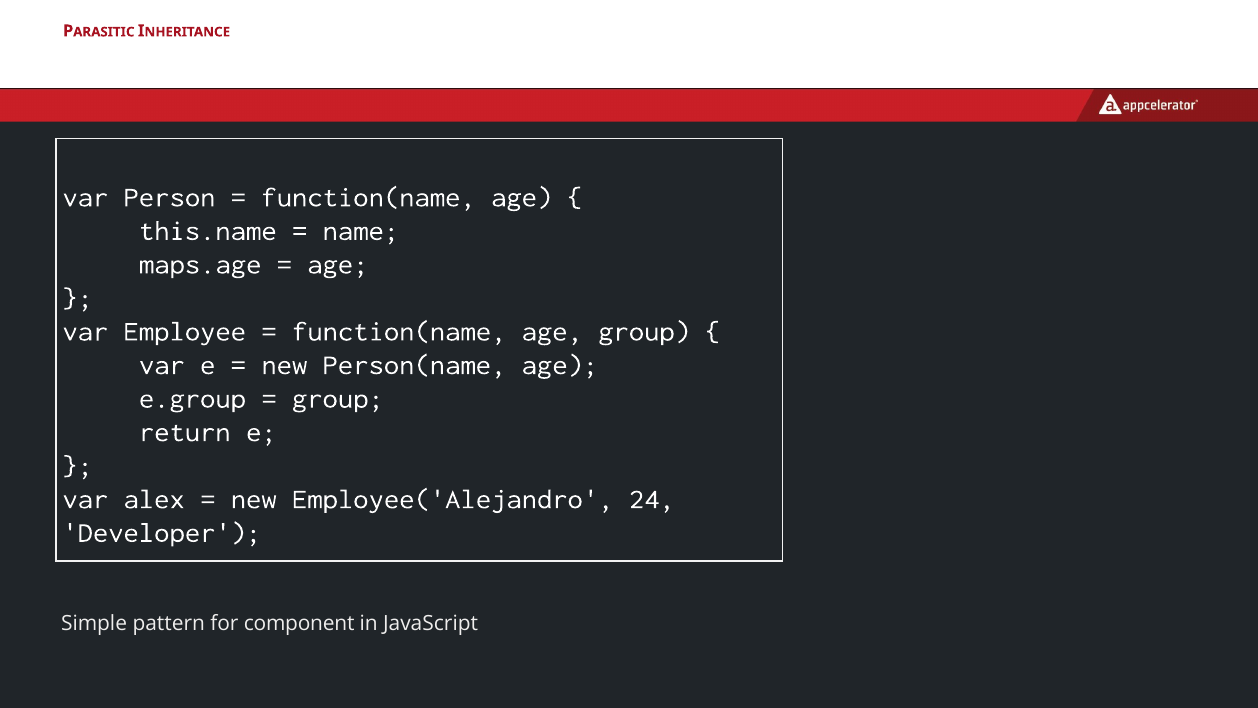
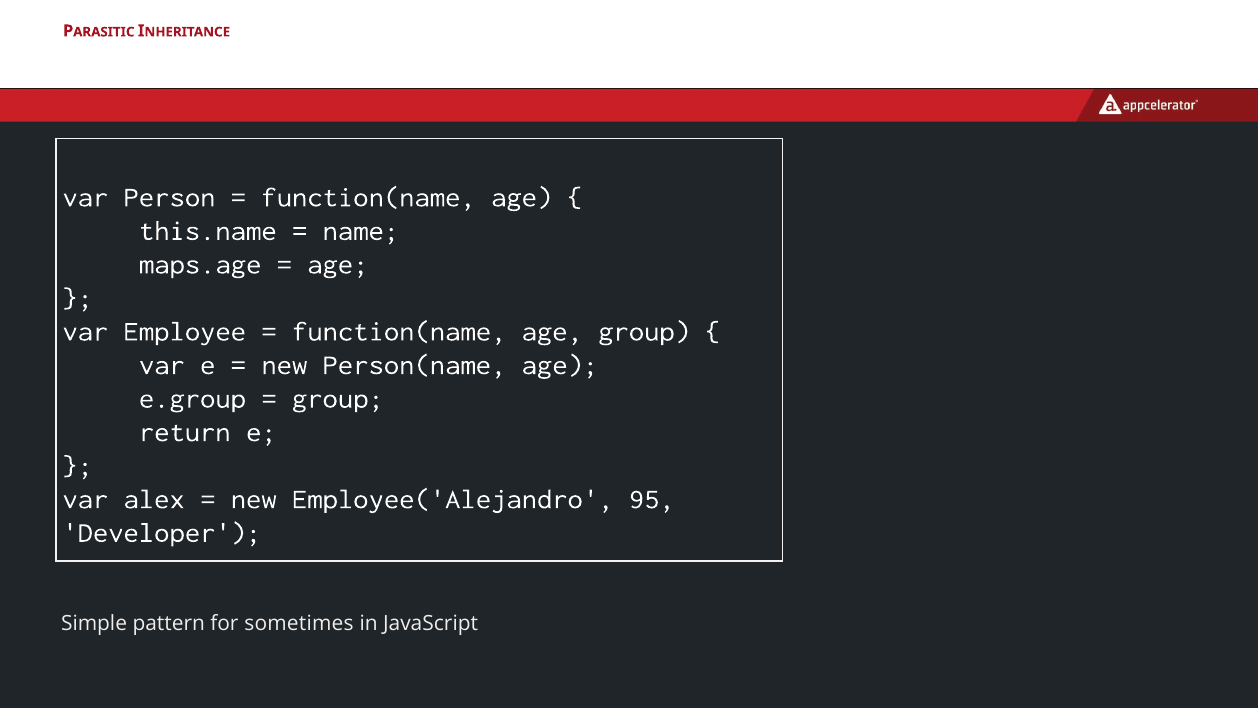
24: 24 -> 95
component: component -> sometimes
